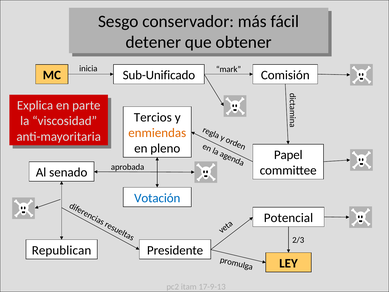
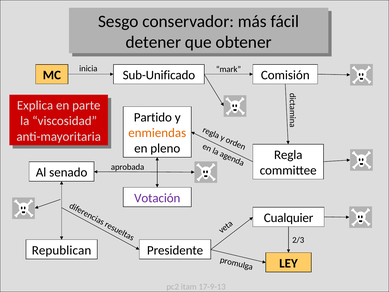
Tercios: Tercios -> Partido
Papel: Papel -> Regla
Votación colour: blue -> purple
Potencial: Potencial -> Cualquier
